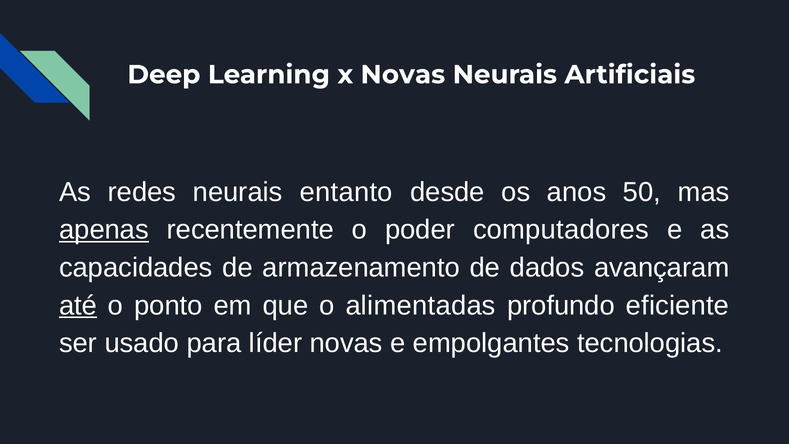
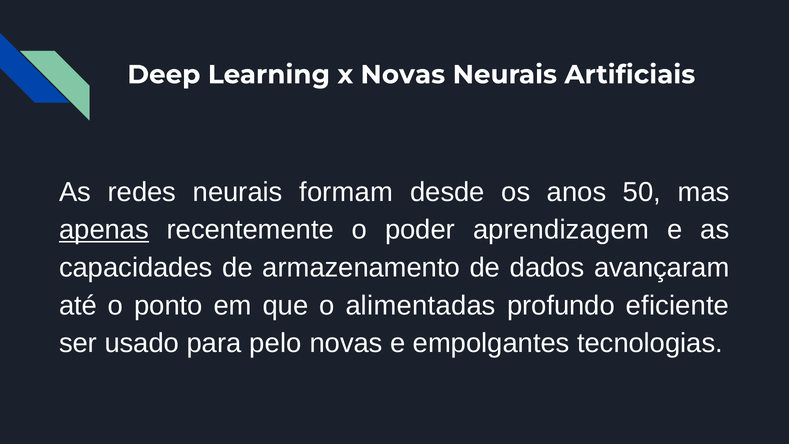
entanto: entanto -> formam
computadores: computadores -> aprendizagem
até underline: present -> none
líder: líder -> pelo
